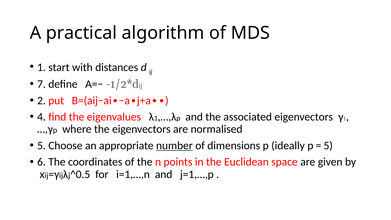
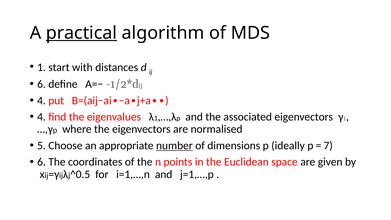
practical underline: none -> present
7 at (41, 84): 7 -> 6
2 at (41, 101): 2 -> 4
5 at (328, 146): 5 -> 7
